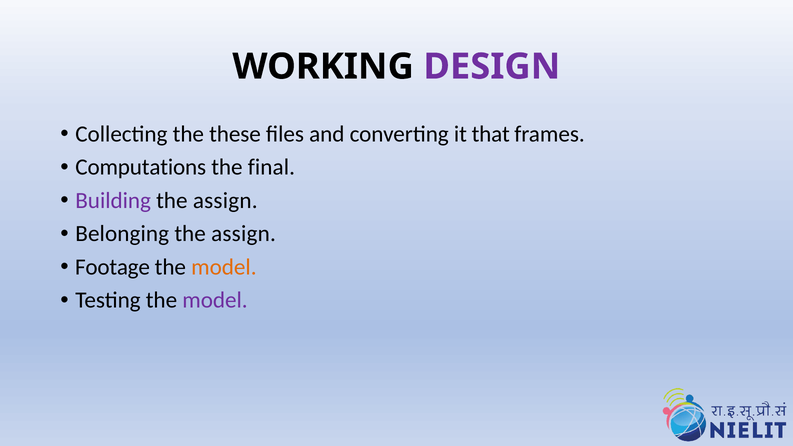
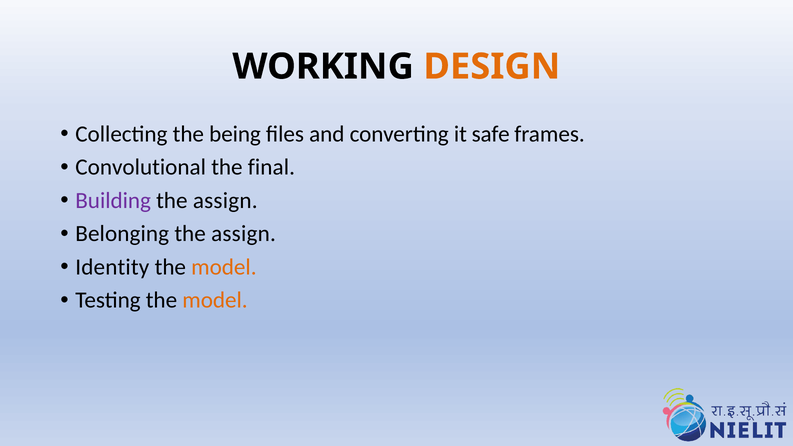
DESIGN colour: purple -> orange
these: these -> being
that: that -> safe
Computations: Computations -> Convolutional
Footage: Footage -> Identity
model at (215, 300) colour: purple -> orange
